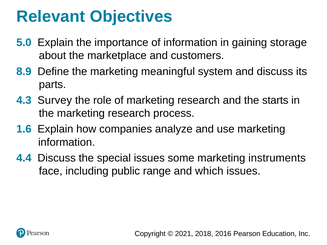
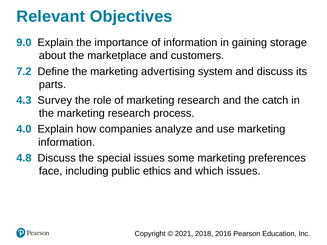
5.0: 5.0 -> 9.0
8.9: 8.9 -> 7.2
meaningful: meaningful -> advertising
starts: starts -> catch
1.6: 1.6 -> 4.0
4.4: 4.4 -> 4.8
instruments: instruments -> preferences
range: range -> ethics
